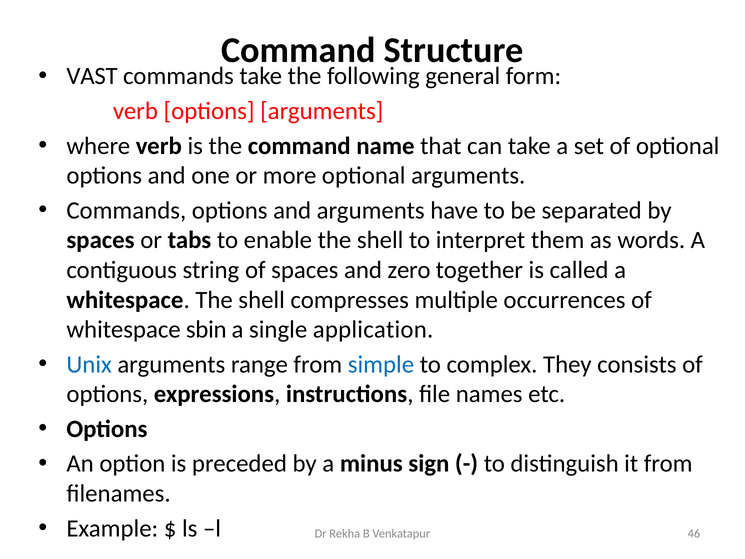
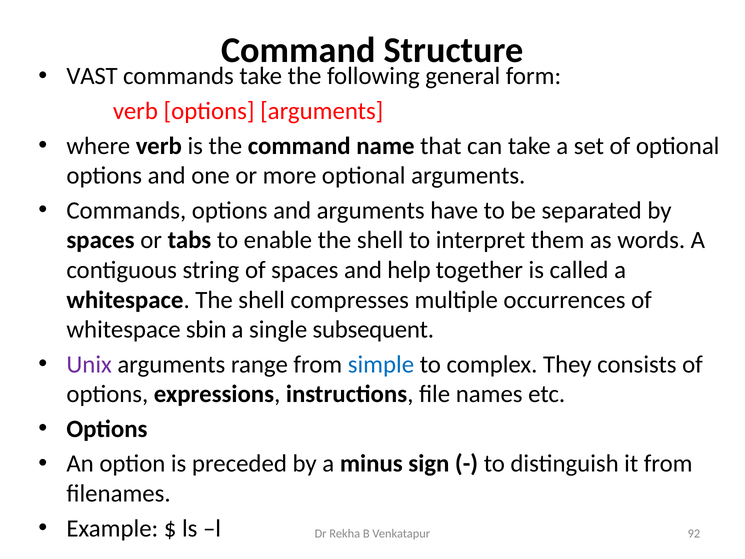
zero: zero -> help
application: application -> subsequent
Unix colour: blue -> purple
46: 46 -> 92
